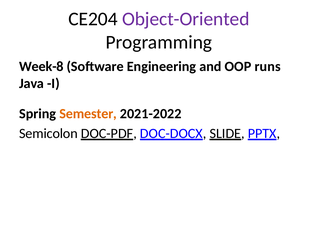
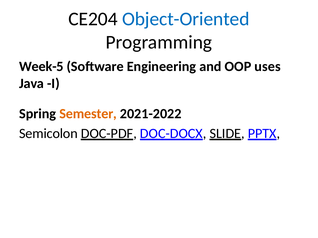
Object-Oriented colour: purple -> blue
Week-8: Week-8 -> Week-5
runs: runs -> uses
